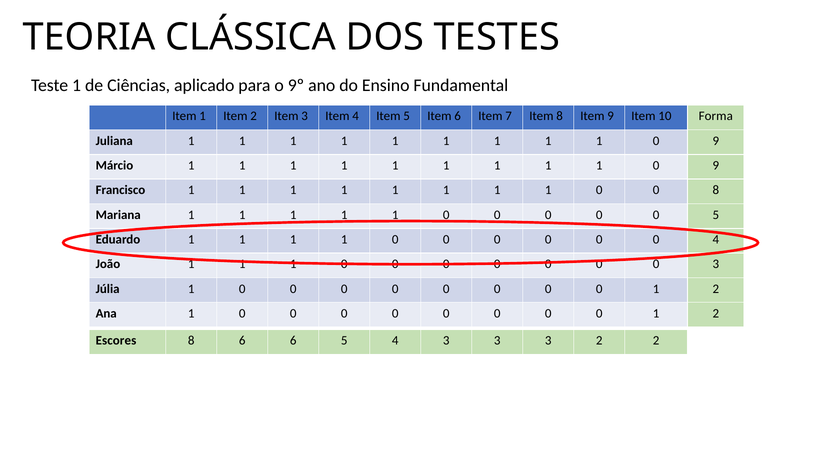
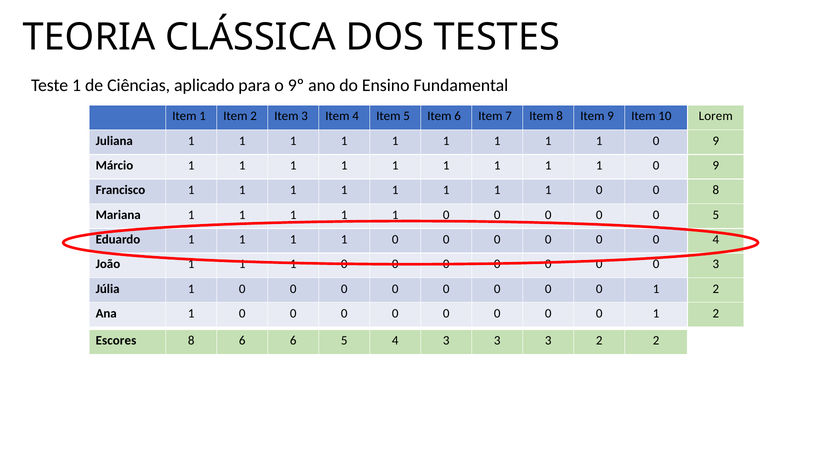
Forma: Forma -> Lorem
